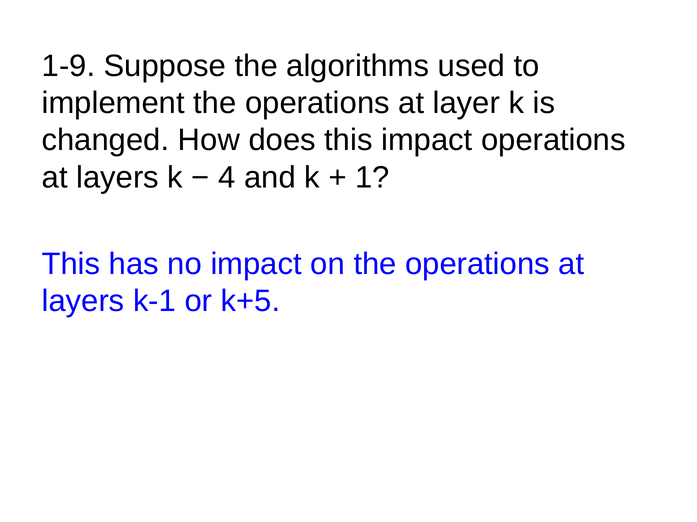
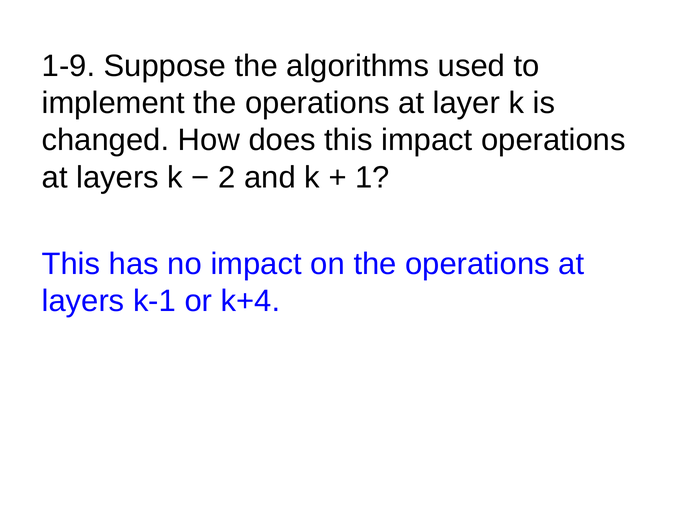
4: 4 -> 2
k+5: k+5 -> k+4
